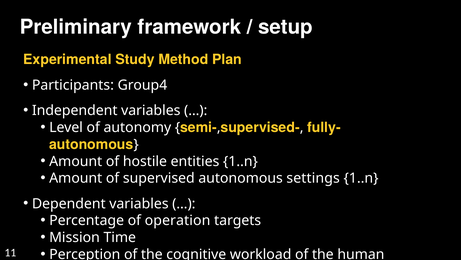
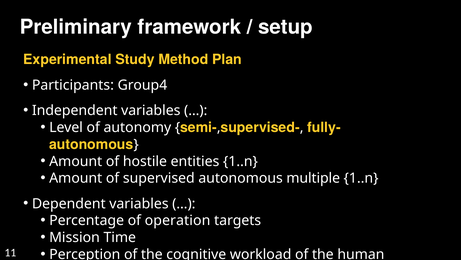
settings: settings -> multiple
